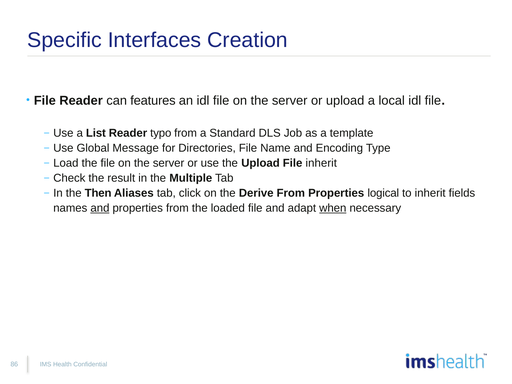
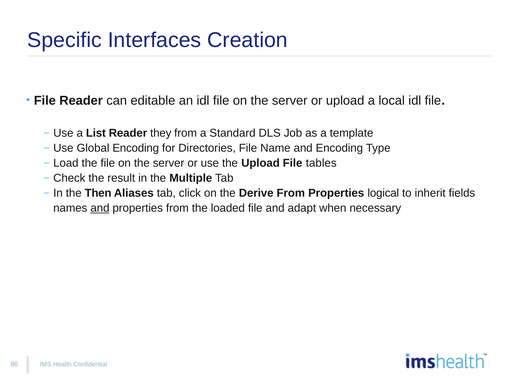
features: features -> editable
typo: typo -> they
Global Message: Message -> Encoding
File inherit: inherit -> tables
when underline: present -> none
